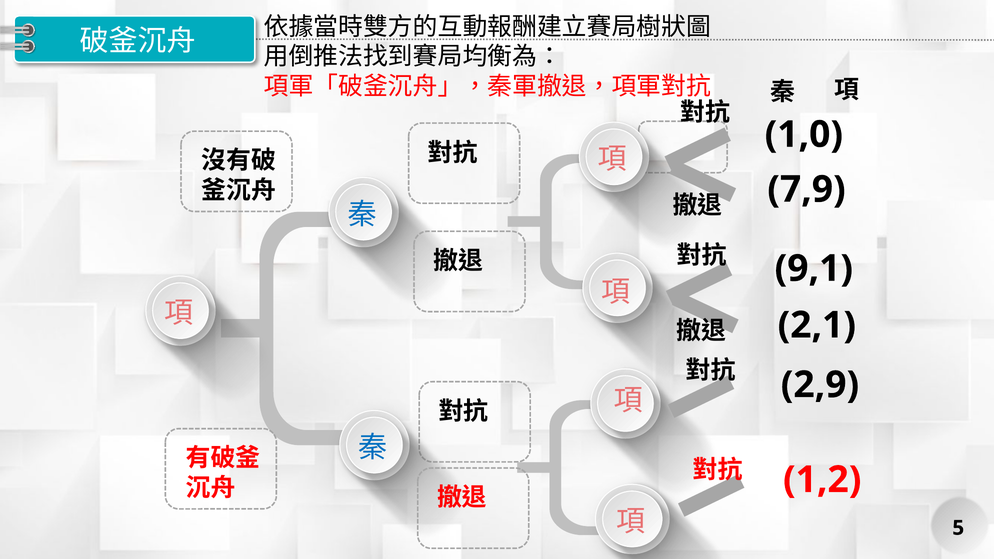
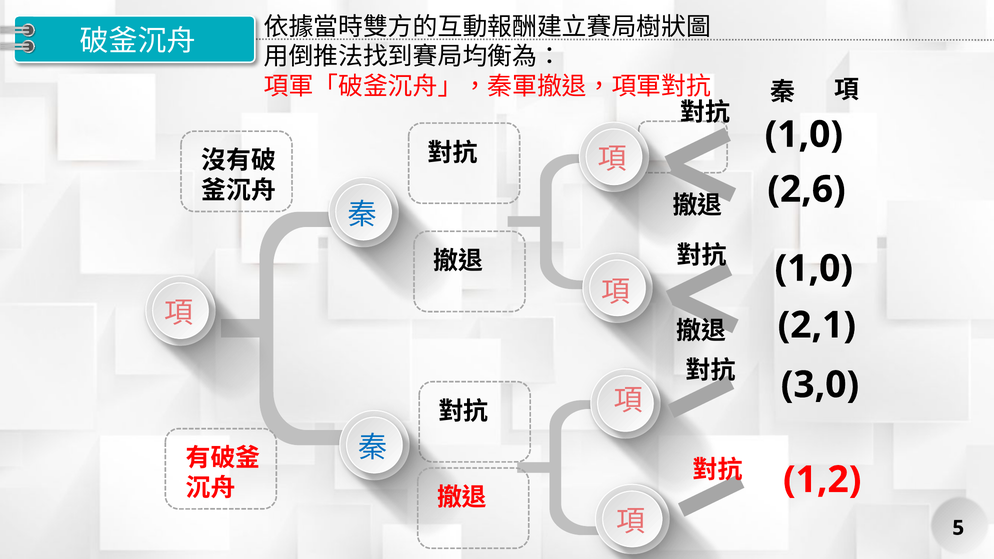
7,9: 7,9 -> 2,6
9,1 at (814, 269): 9,1 -> 1,0
2,9: 2,9 -> 3,0
